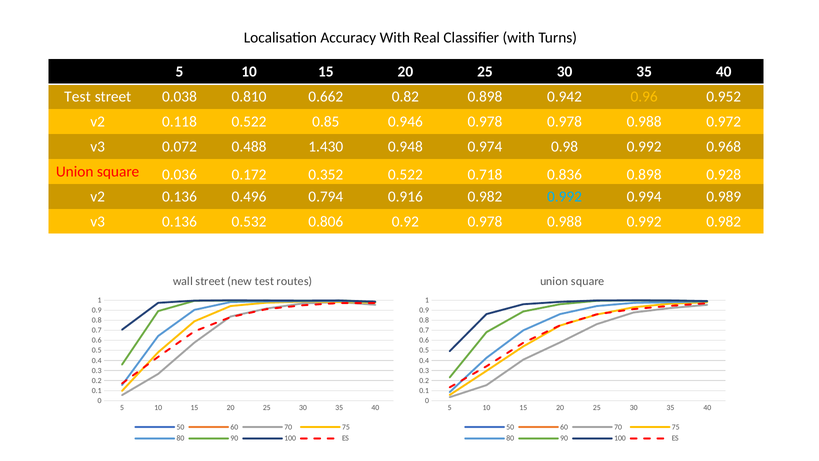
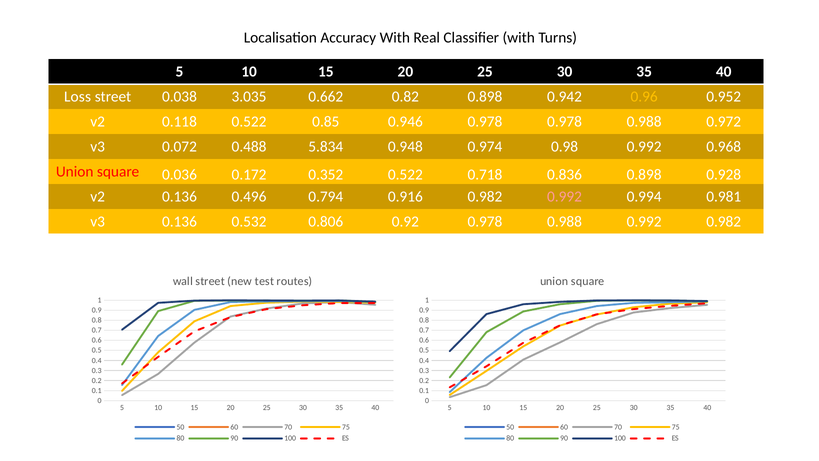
Test at (78, 97): Test -> Loss
0.810: 0.810 -> 3.035
1.430: 1.430 -> 5.834
0.992 at (565, 196) colour: light blue -> pink
0.989: 0.989 -> 0.981
